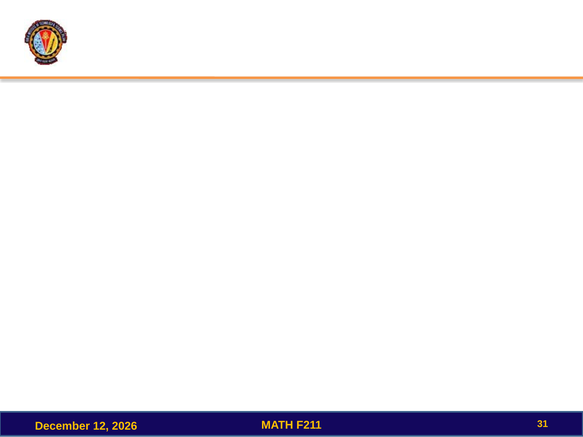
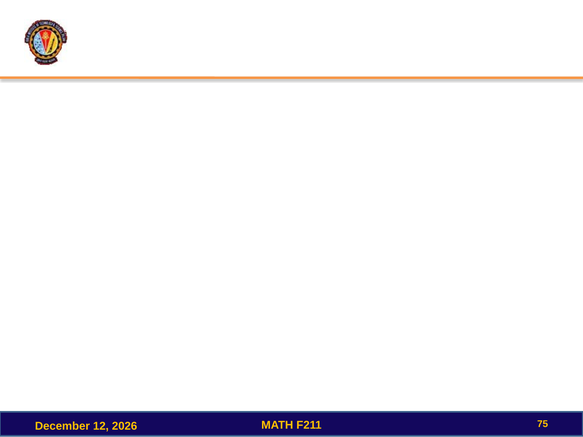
31: 31 -> 75
